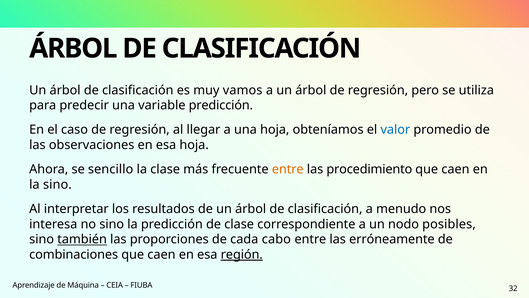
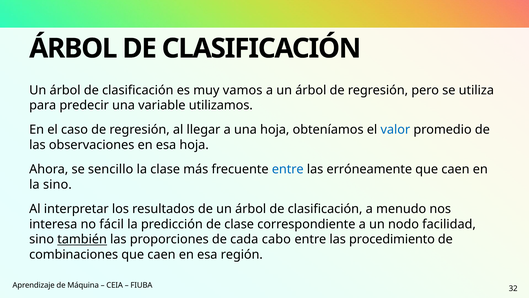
variable predicción: predicción -> utilizamos
entre at (288, 169) colour: orange -> blue
procedimiento: procedimiento -> erróneamente
no sino: sino -> fácil
posibles: posibles -> facilidad
erróneamente: erróneamente -> procedimiento
región underline: present -> none
